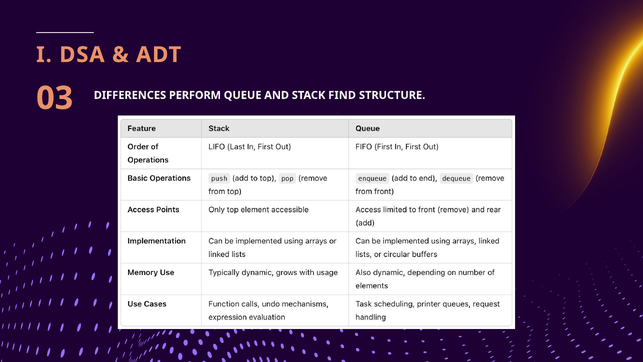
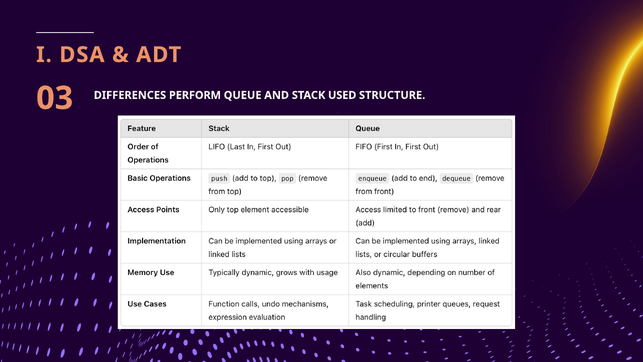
FIND: FIND -> USED
